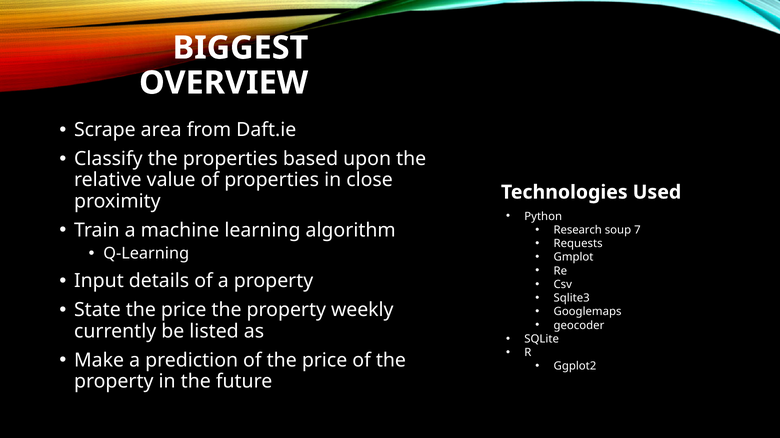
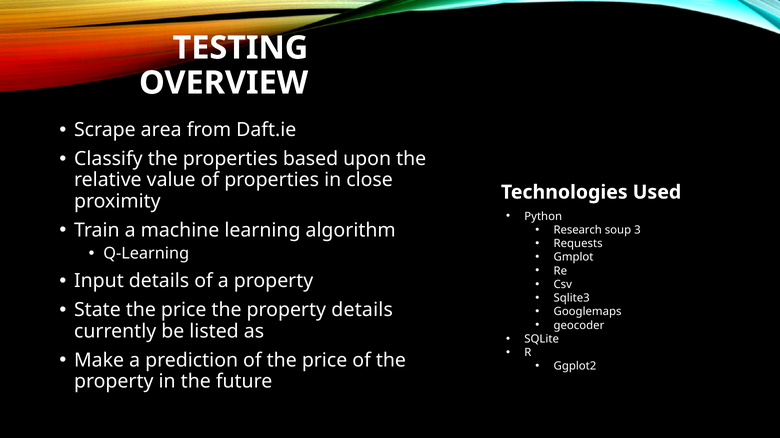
BIGGEST: BIGGEST -> TESTING
7: 7 -> 3
property weekly: weekly -> details
